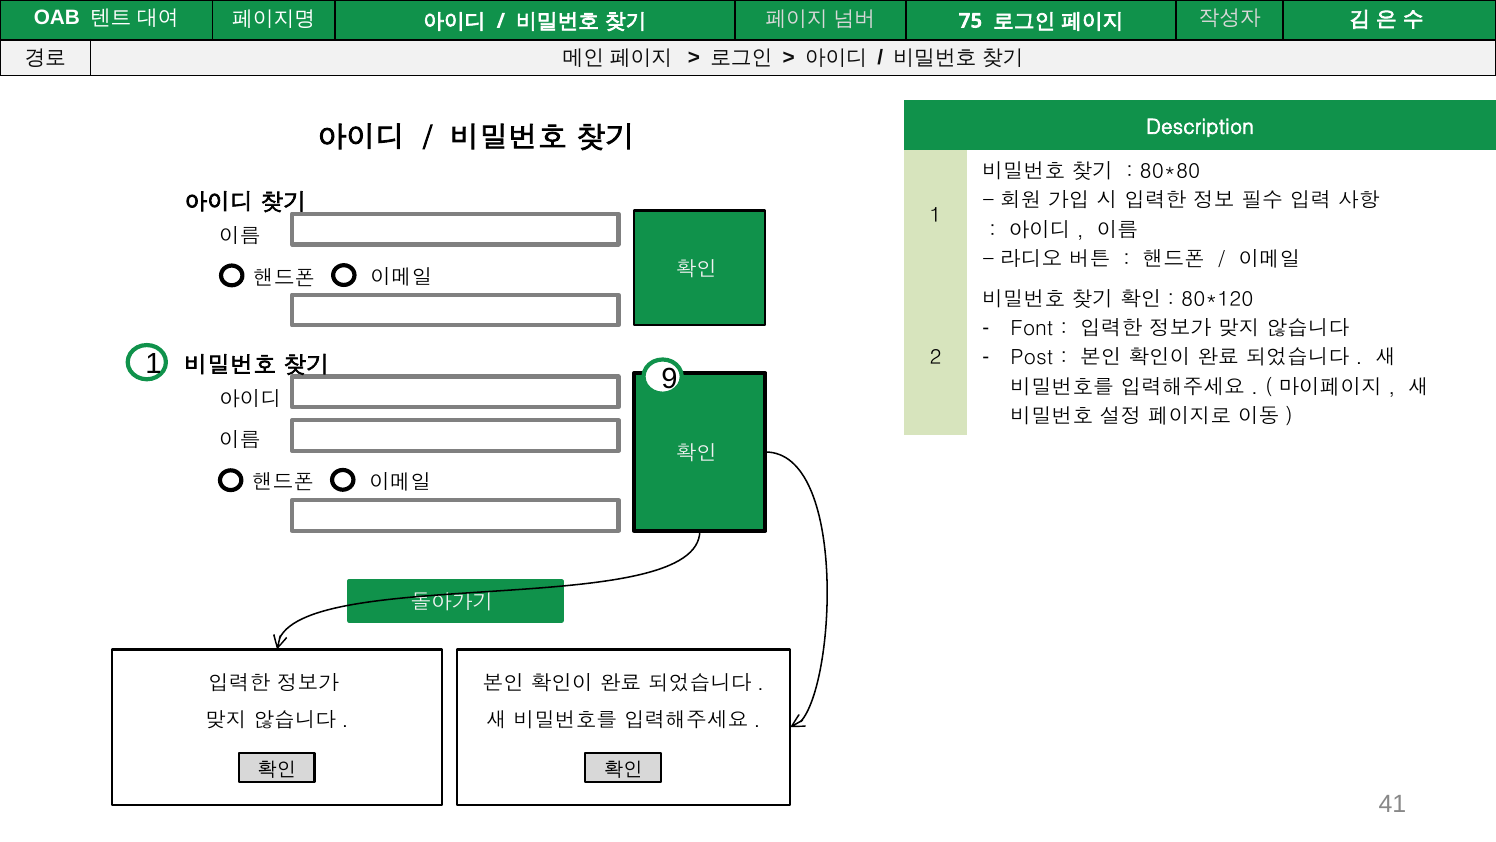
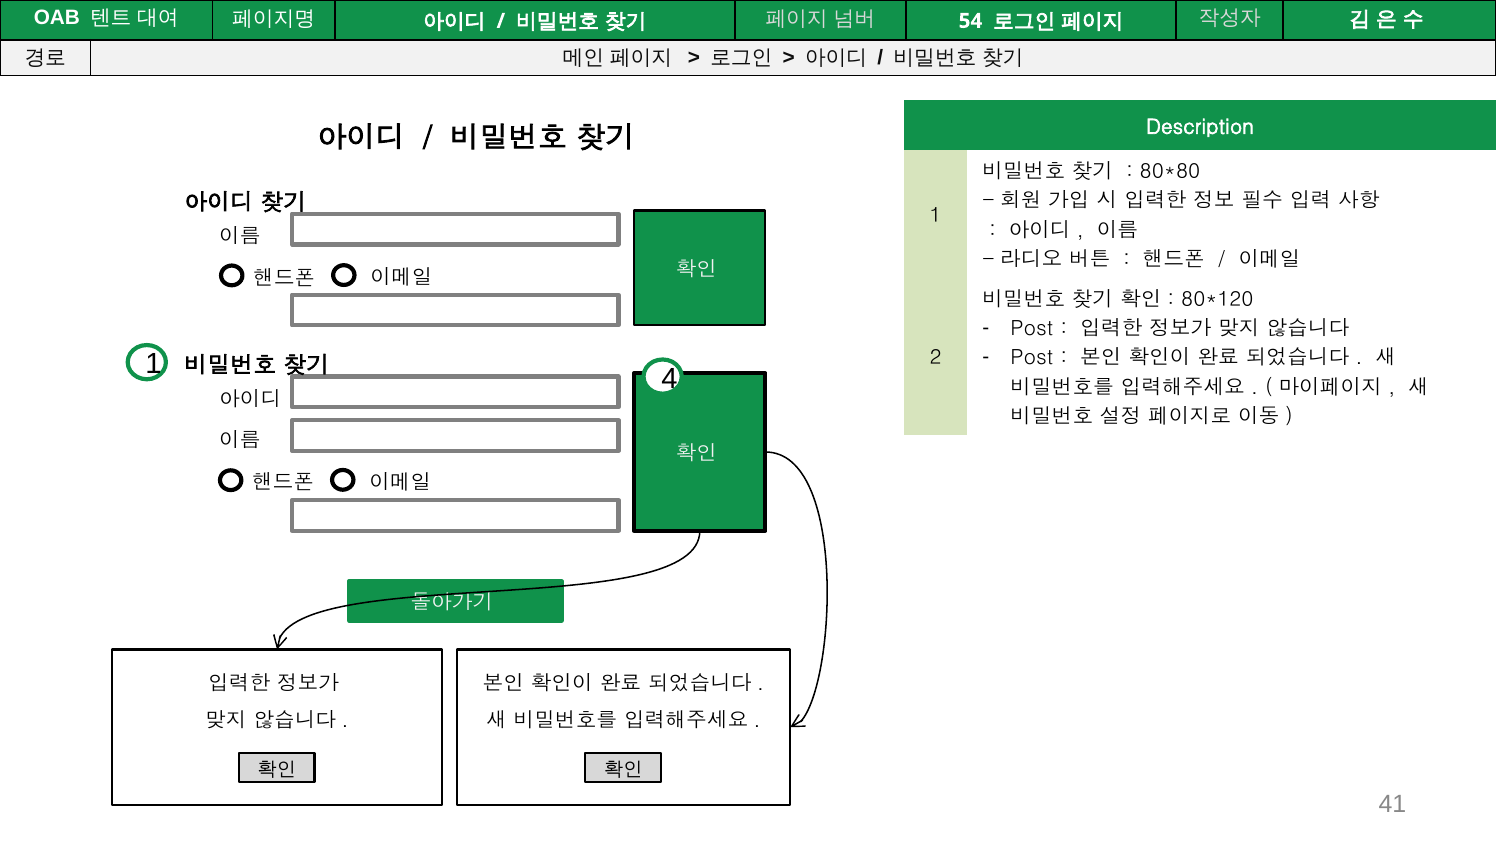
75: 75 -> 54
Font at (1032, 329): Font -> Post
9: 9 -> 4
